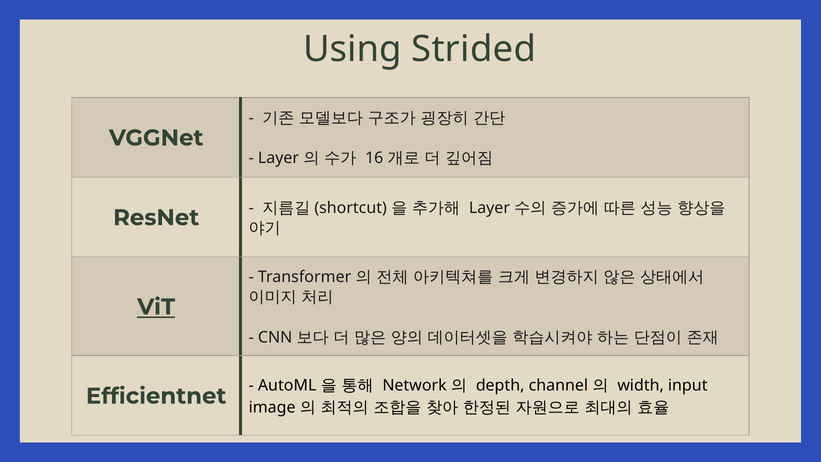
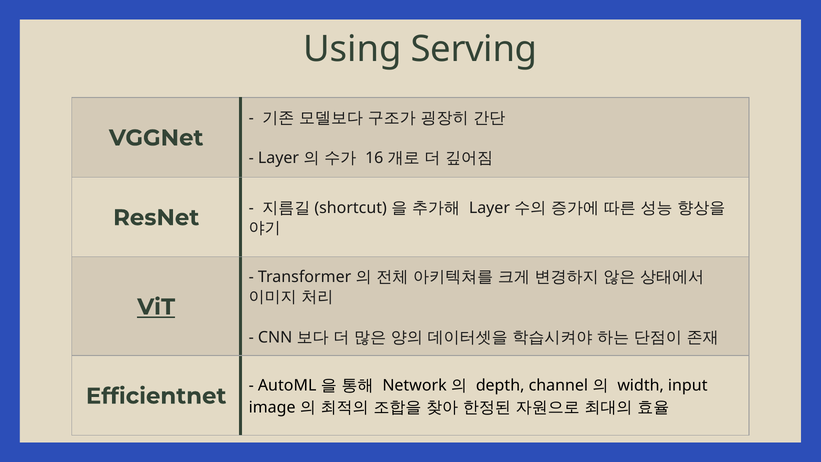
Strided: Strided -> Serving
